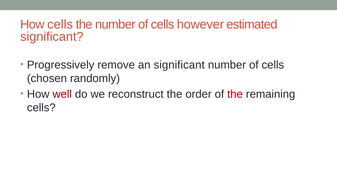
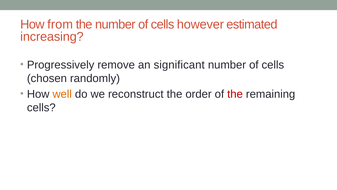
How cells: cells -> from
significant at (52, 37): significant -> increasing
well colour: red -> orange
